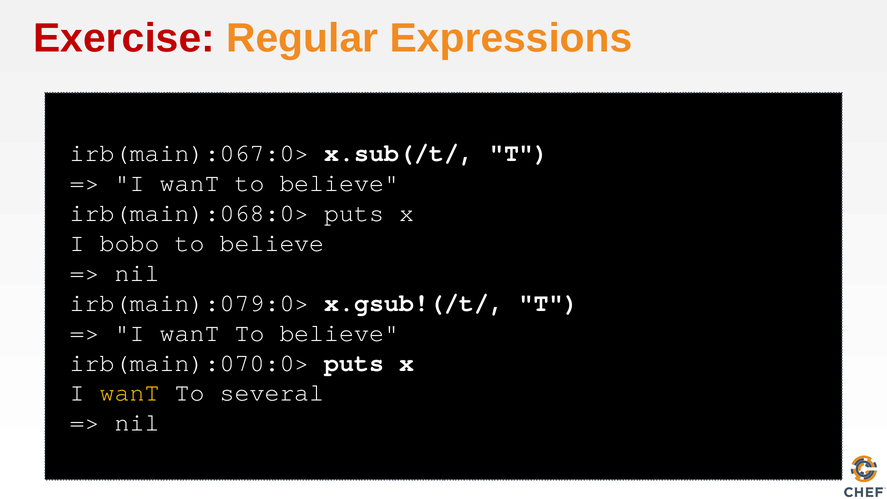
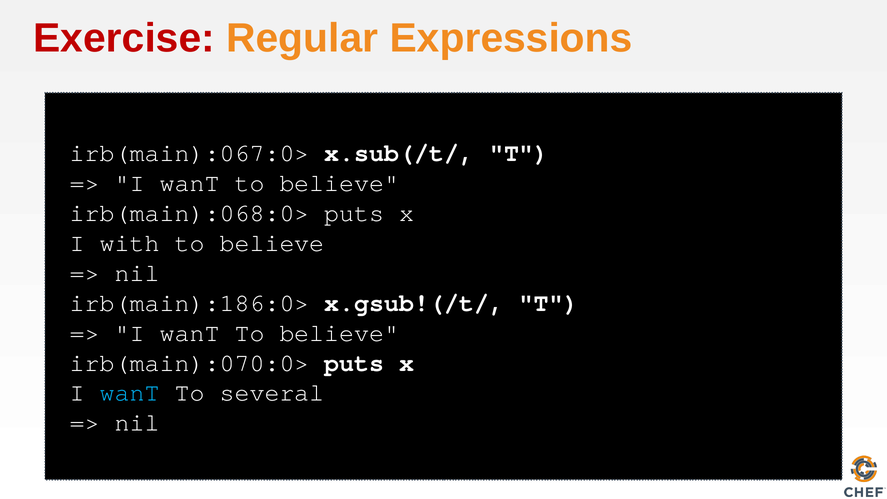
bobo: bobo -> with
irb(main):079:0>: irb(main):079:0> -> irb(main):186:0>
wanT at (130, 393) colour: yellow -> light blue
